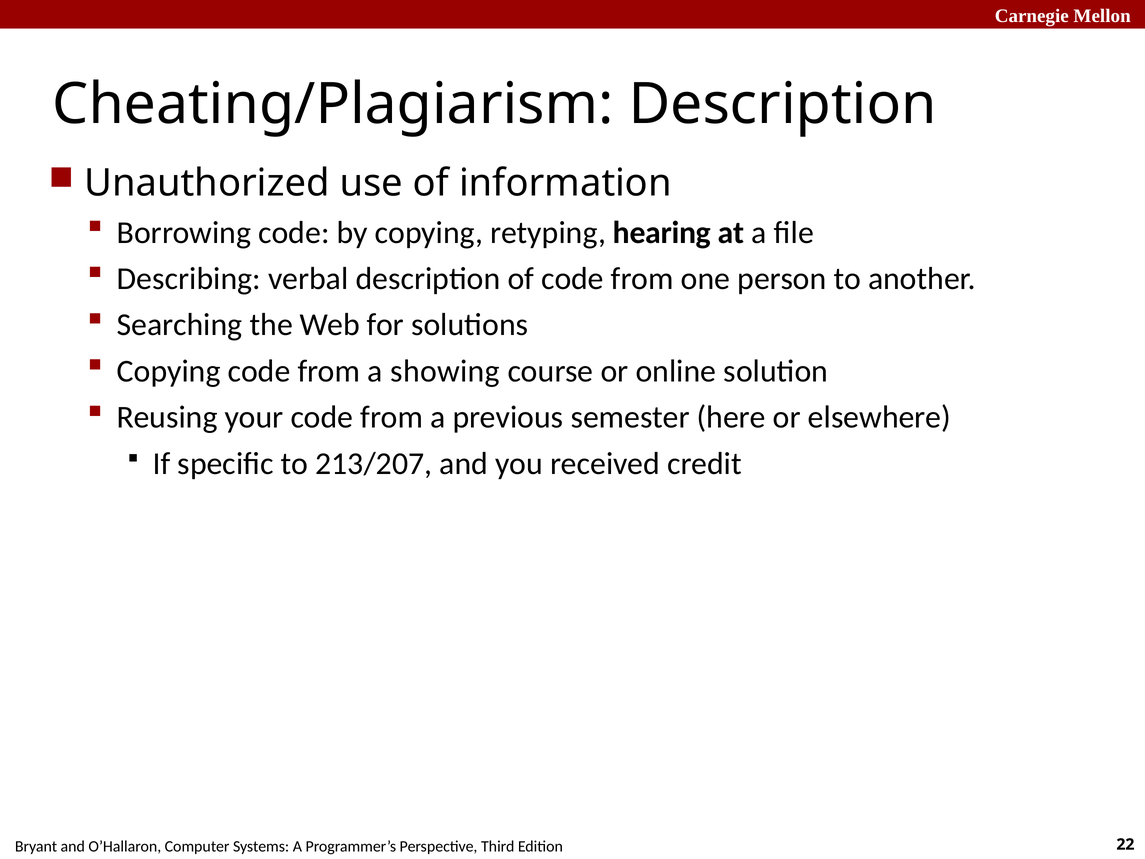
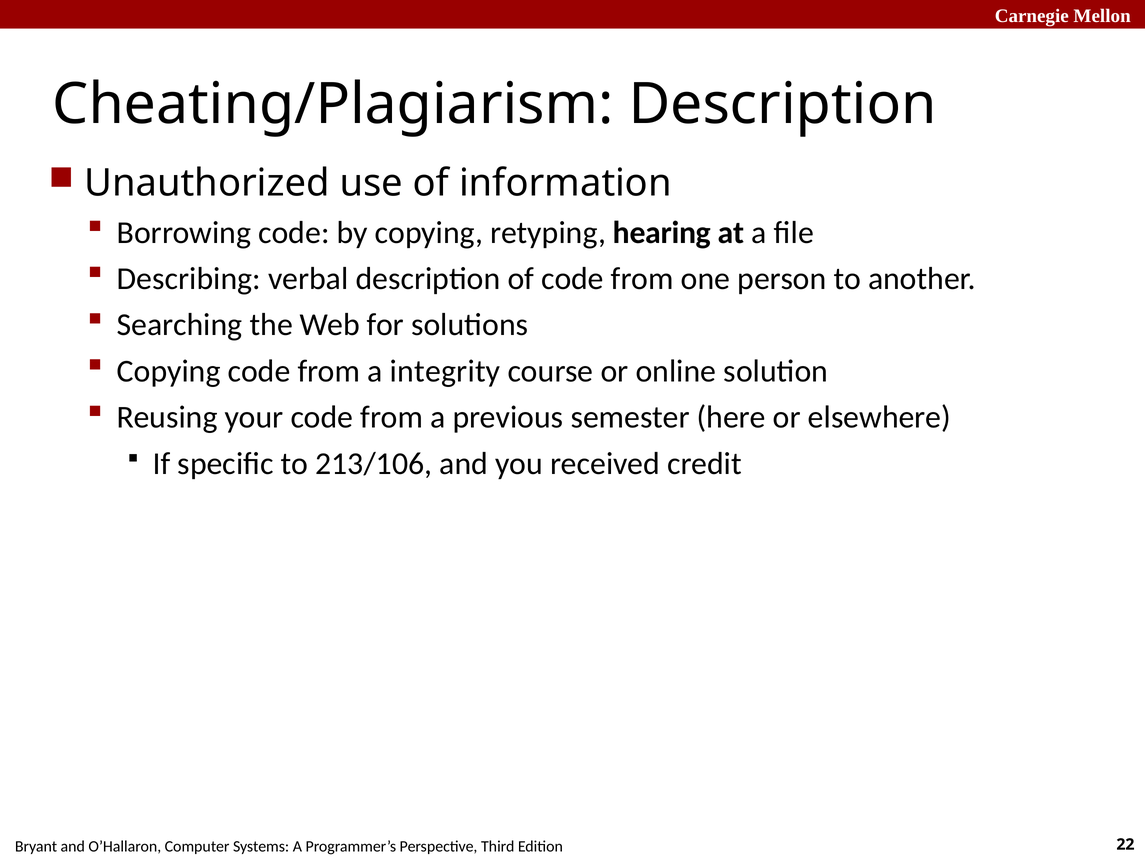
showing: showing -> integrity
213/207: 213/207 -> 213/106
